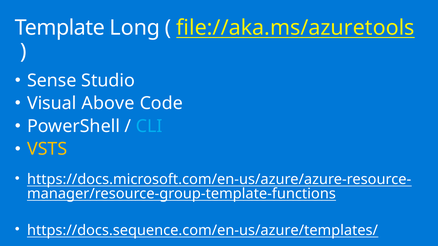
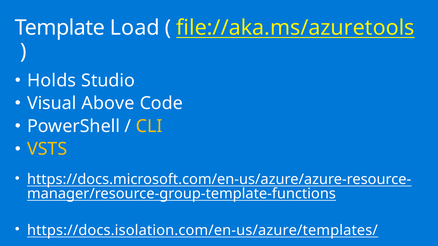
Long: Long -> Load
Sense: Sense -> Holds
CLI colour: light blue -> yellow
https://docs.sequence.com/en-us/azure/templates/: https://docs.sequence.com/en-us/azure/templates/ -> https://docs.isolation.com/en-us/azure/templates/
